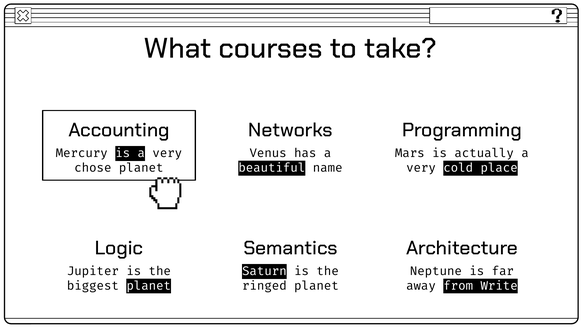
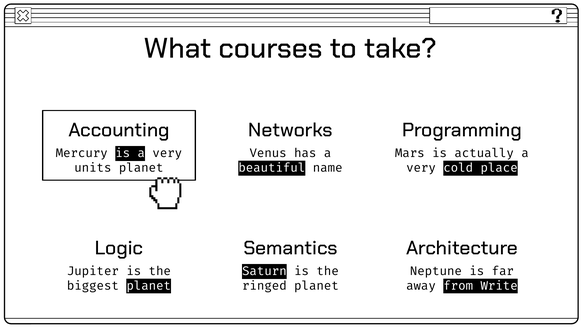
chose: chose -> units
